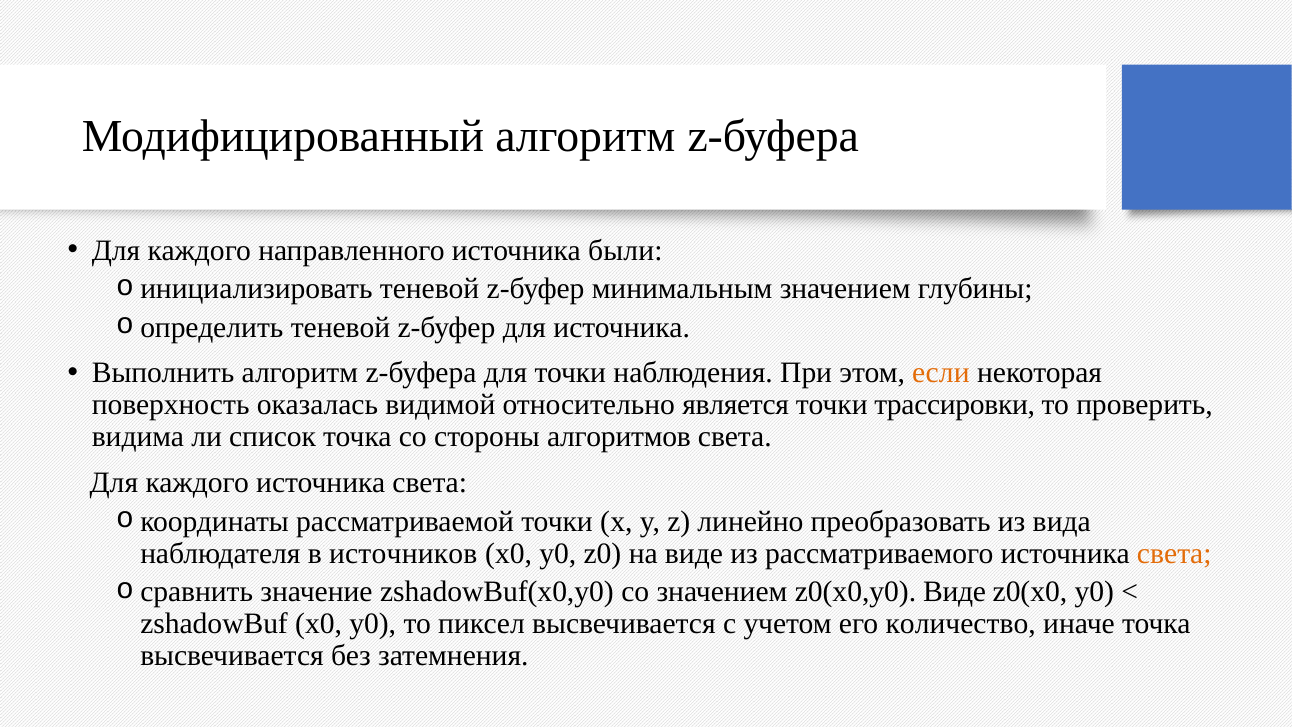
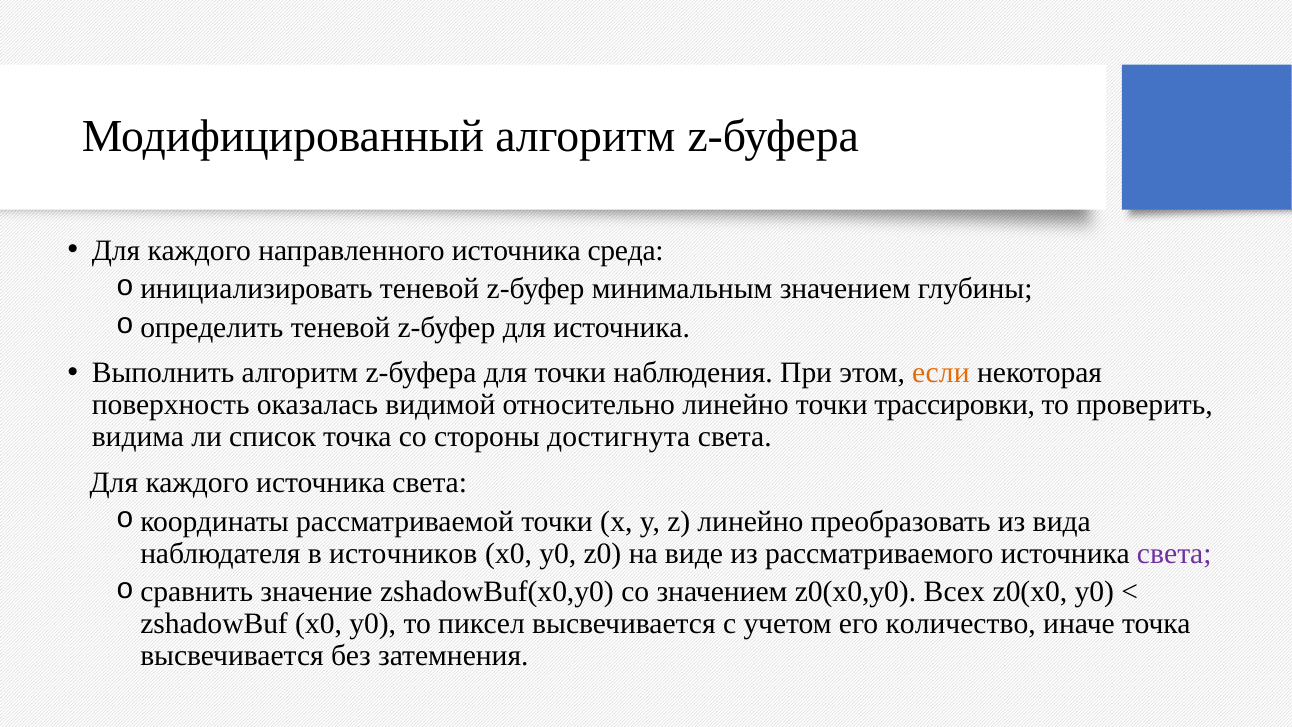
были: были -> среда
относительно является: является -> линейно
алгоритмов: алгоритмов -> достигнута
света at (1174, 553) colour: orange -> purple
z0(x0,y0 Виде: Виде -> Всех
